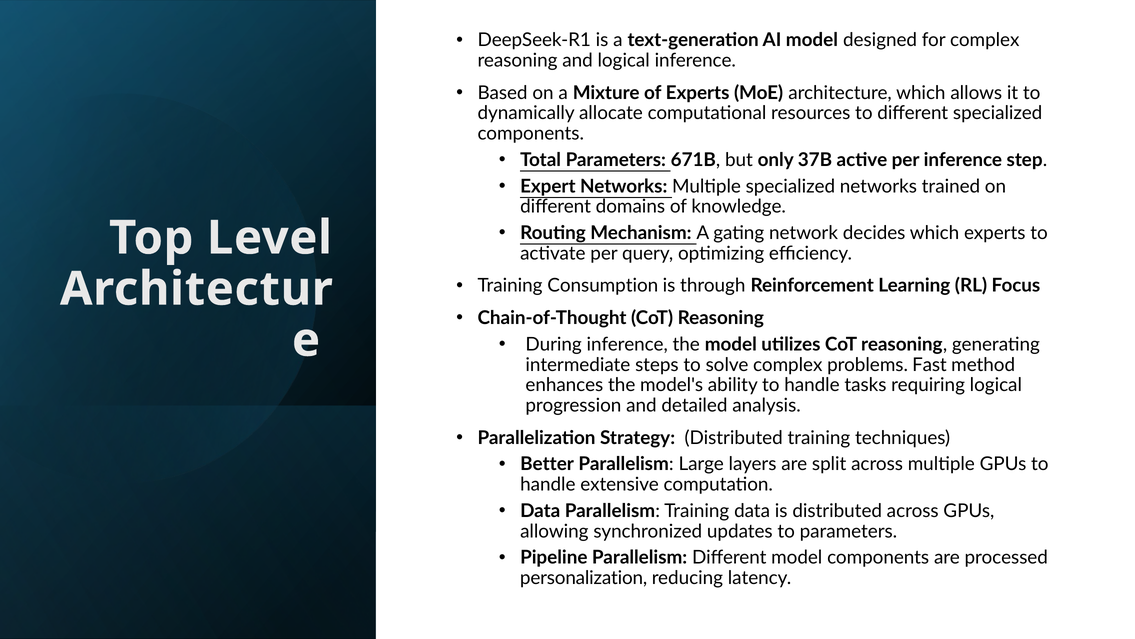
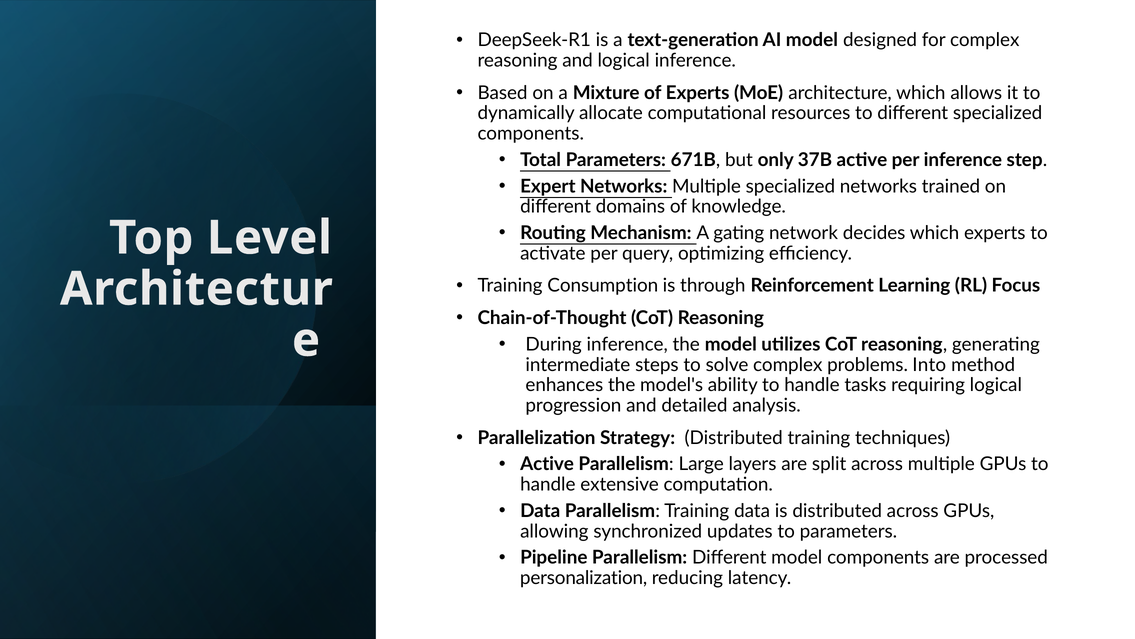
Fast: Fast -> Into
Better at (547, 464): Better -> Active
